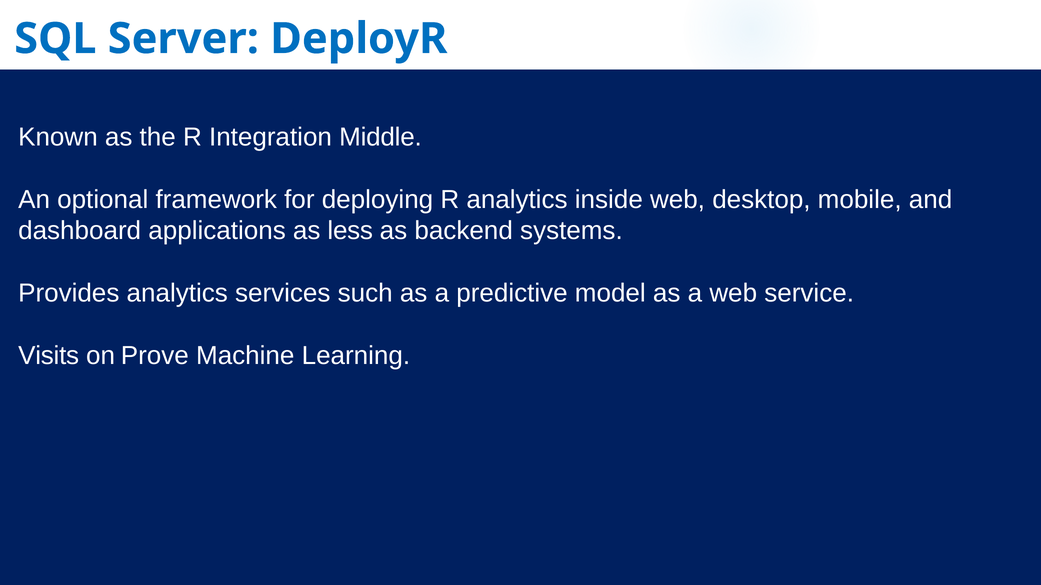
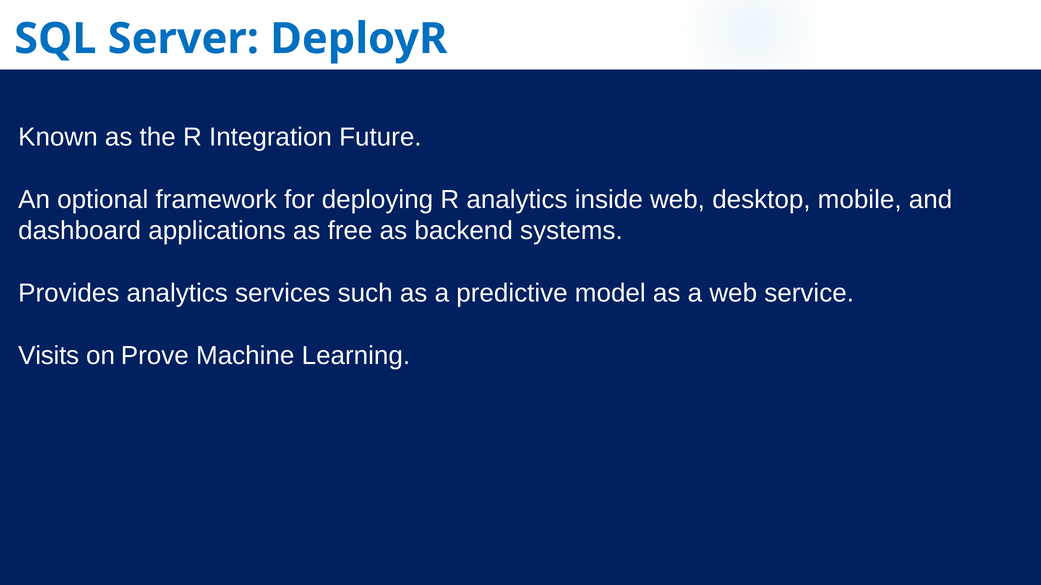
Middle: Middle -> Future
less: less -> free
